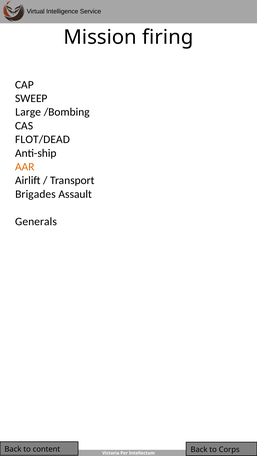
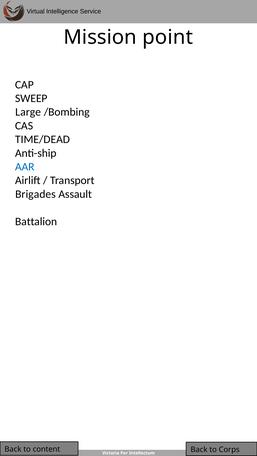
firing: firing -> point
FLOT/DEAD: FLOT/DEAD -> TIME/DEAD
AAR colour: orange -> blue
Generals: Generals -> Battalion
